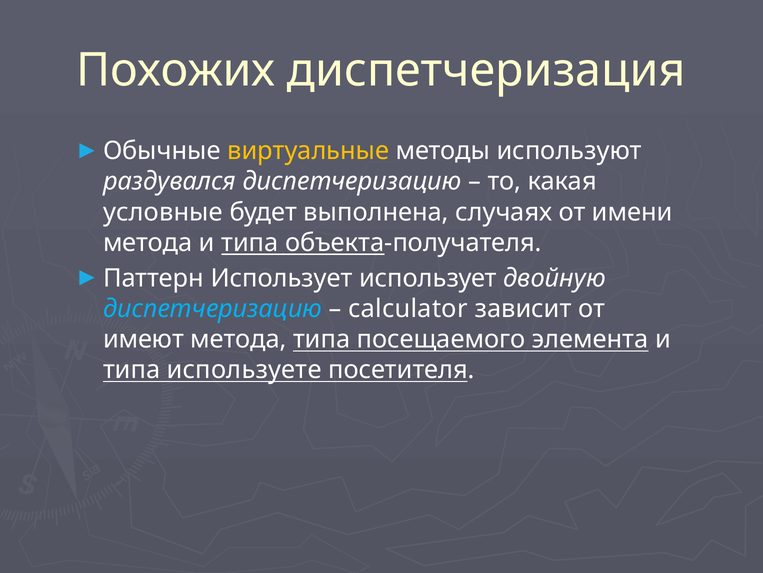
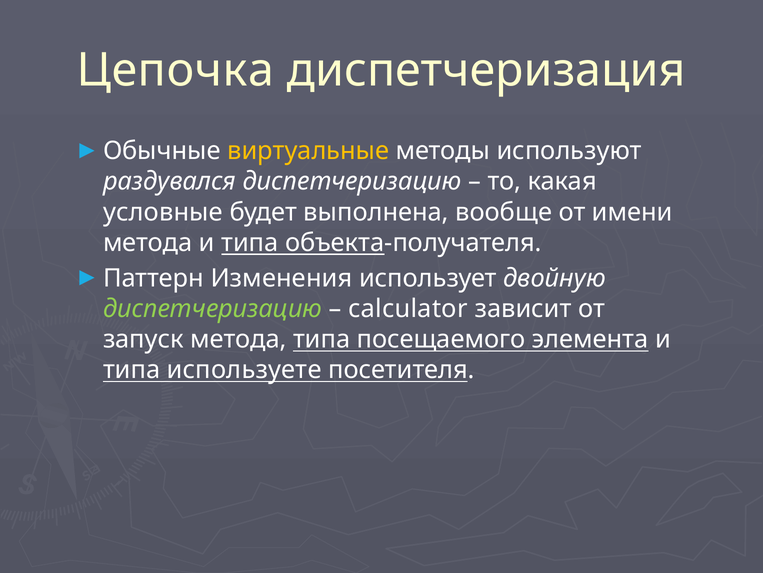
Похожих: Похожих -> Цепочка
случаях: случаях -> вообще
Паттерн Использует: Использует -> Изменения
диспетчеризацию at (213, 308) colour: light blue -> light green
имеют: имеют -> запуск
